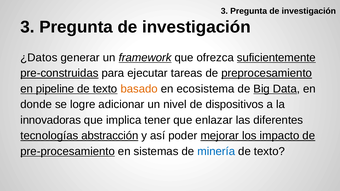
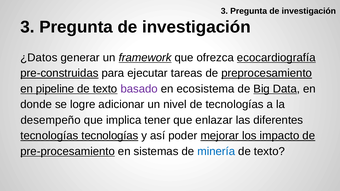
suficientemente: suficientemente -> ecocardiografía
basado colour: orange -> purple
de dispositivos: dispositivos -> tecnologías
innovadoras: innovadoras -> desempeño
tecnologías abstracción: abstracción -> tecnologías
